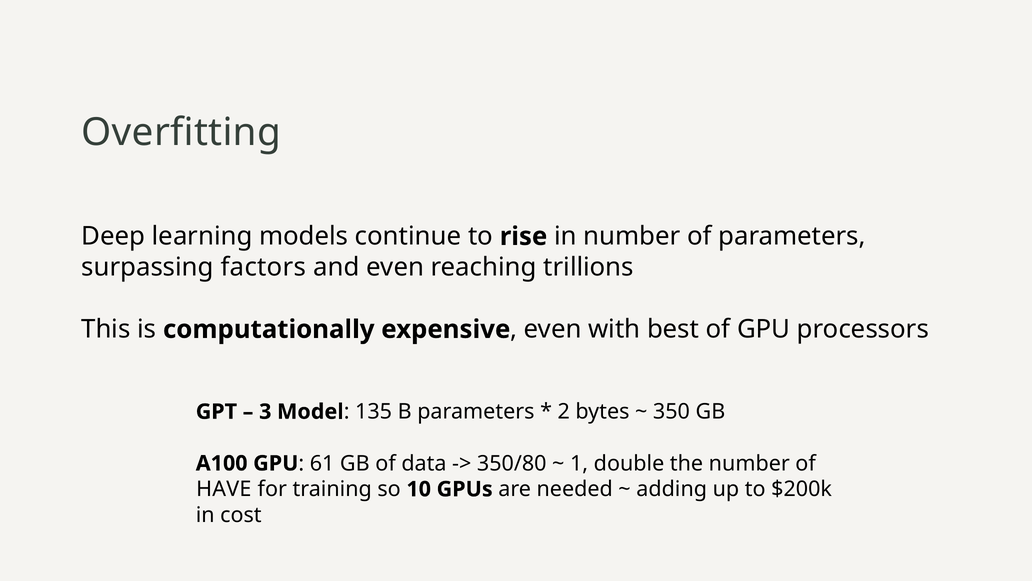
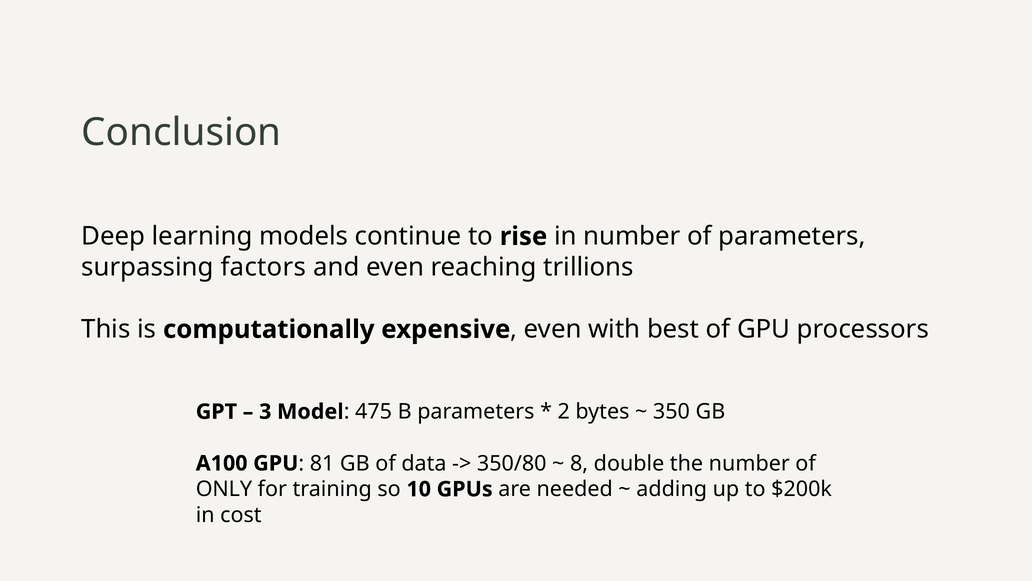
Overfitting: Overfitting -> Conclusion
135: 135 -> 475
61: 61 -> 81
1: 1 -> 8
HAVE: HAVE -> ONLY
